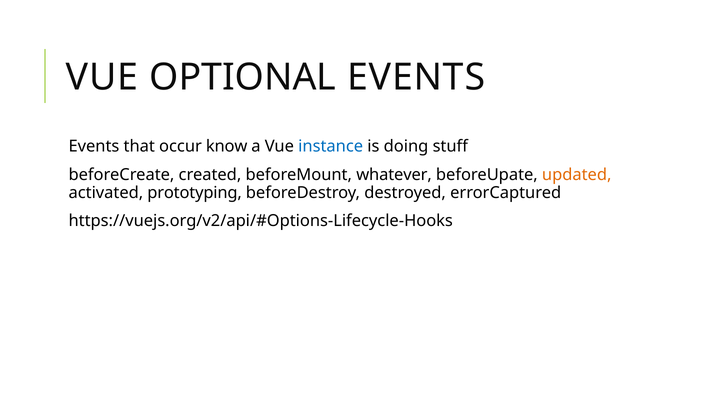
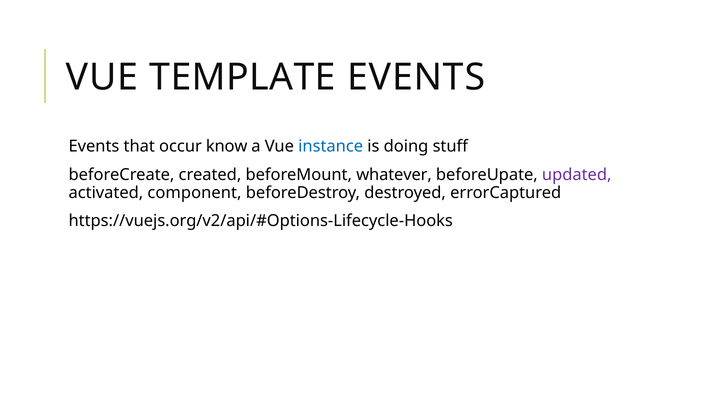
OPTIONAL: OPTIONAL -> TEMPLATE
updated colour: orange -> purple
prototyping: prototyping -> component
